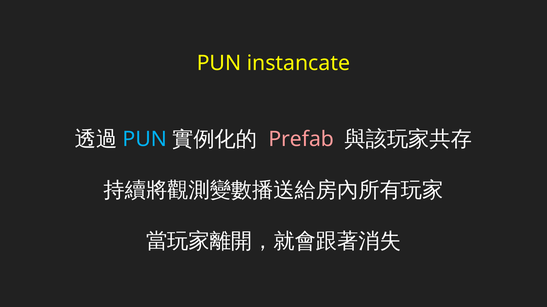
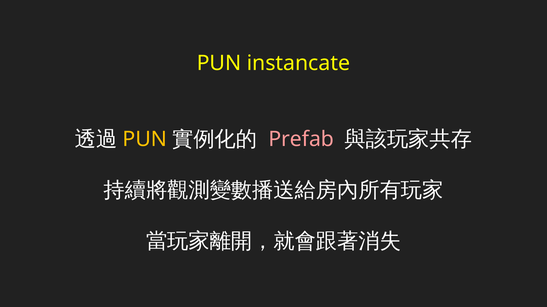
PUN at (145, 139) colour: light blue -> yellow
